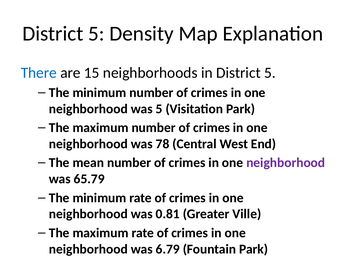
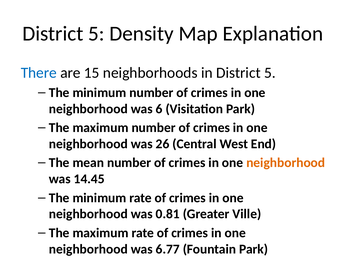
was 5: 5 -> 6
78: 78 -> 26
neighborhood at (286, 162) colour: purple -> orange
65.79: 65.79 -> 14.45
6.79: 6.79 -> 6.77
